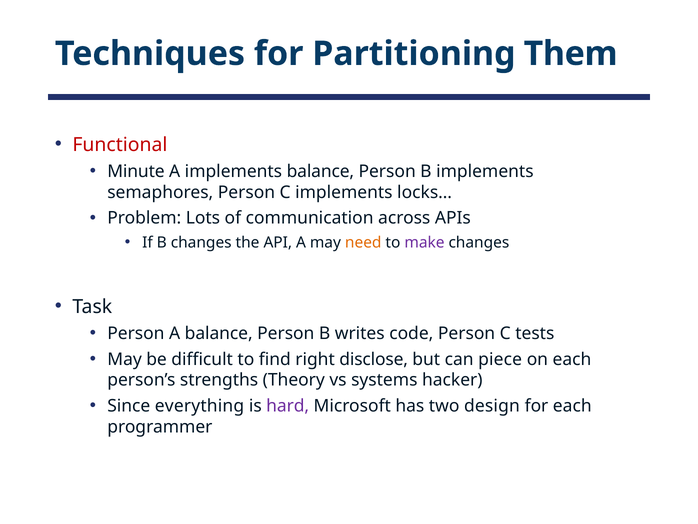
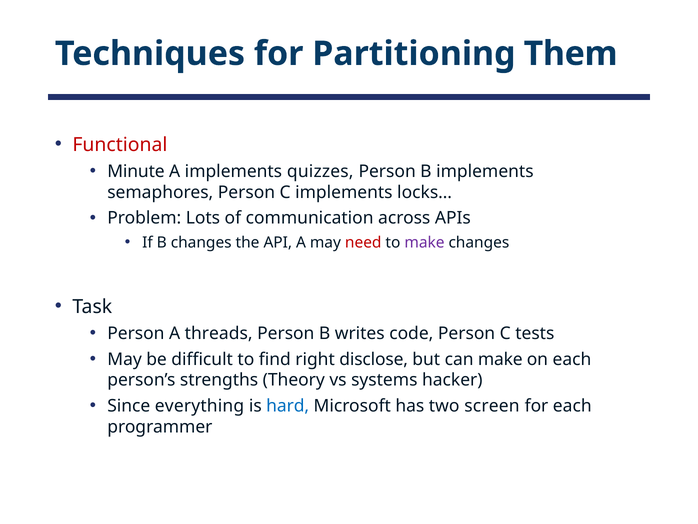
implements balance: balance -> quizzes
need colour: orange -> red
A balance: balance -> threads
can piece: piece -> make
hard colour: purple -> blue
design: design -> screen
